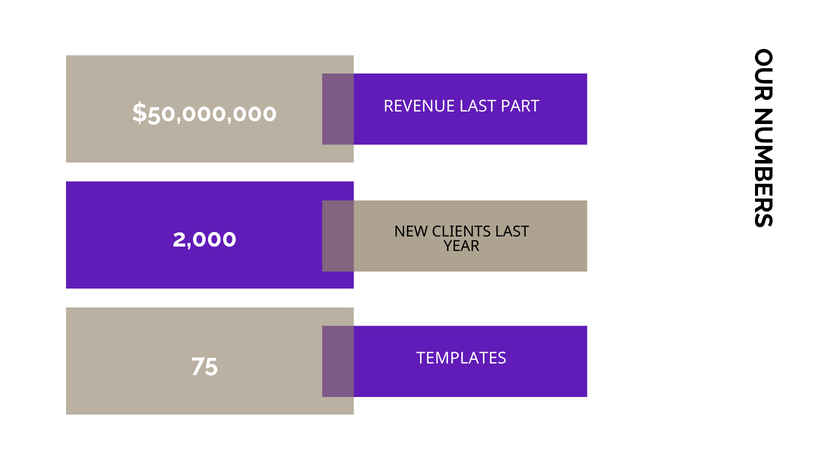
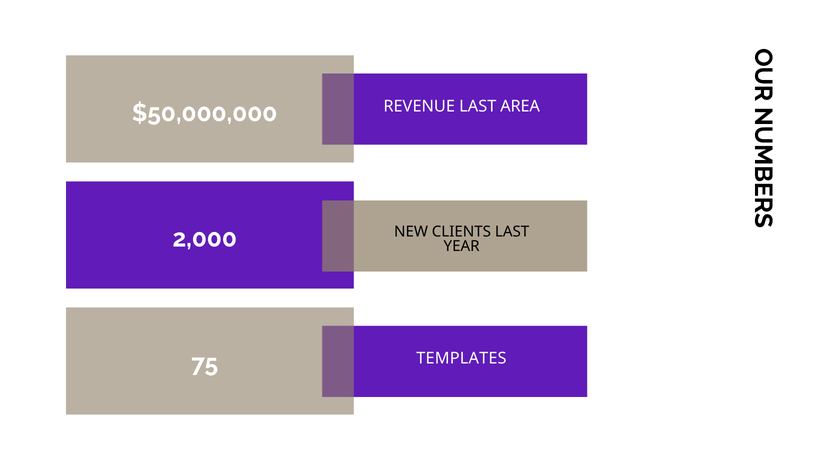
PART: PART -> AREA
